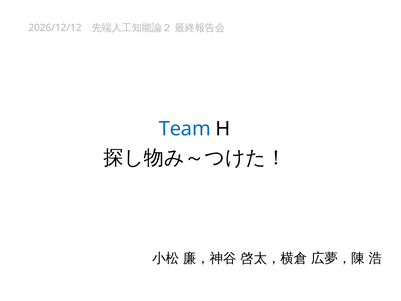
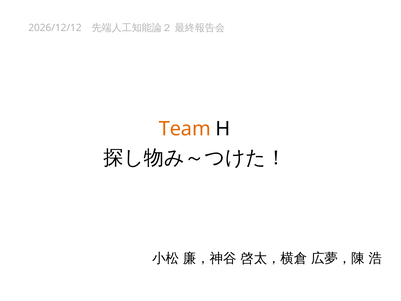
Team colour: blue -> orange
